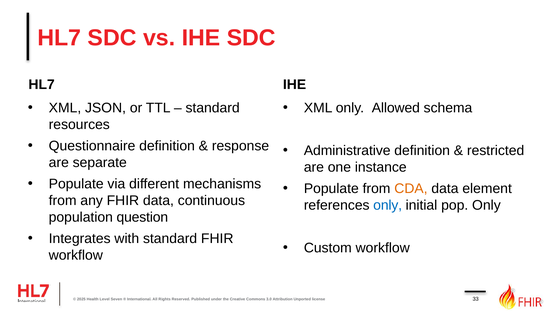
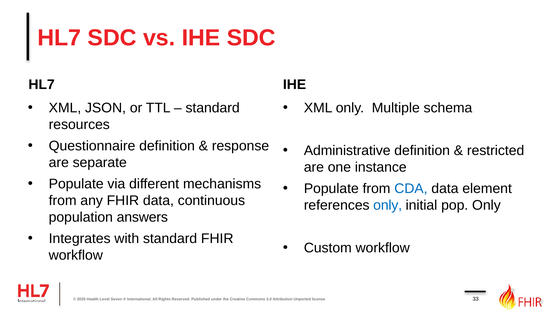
Allowed: Allowed -> Multiple
CDA colour: orange -> blue
question: question -> answers
